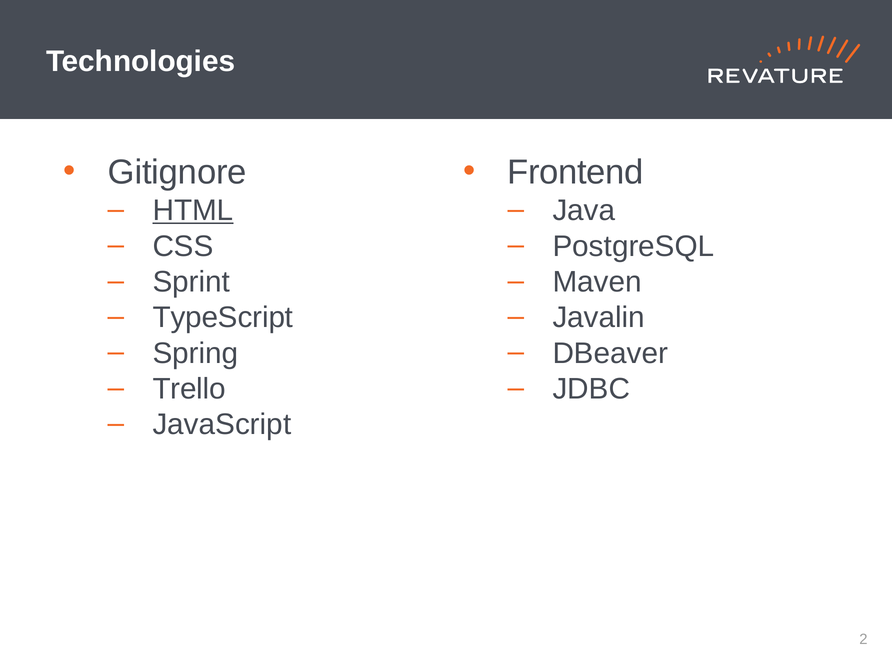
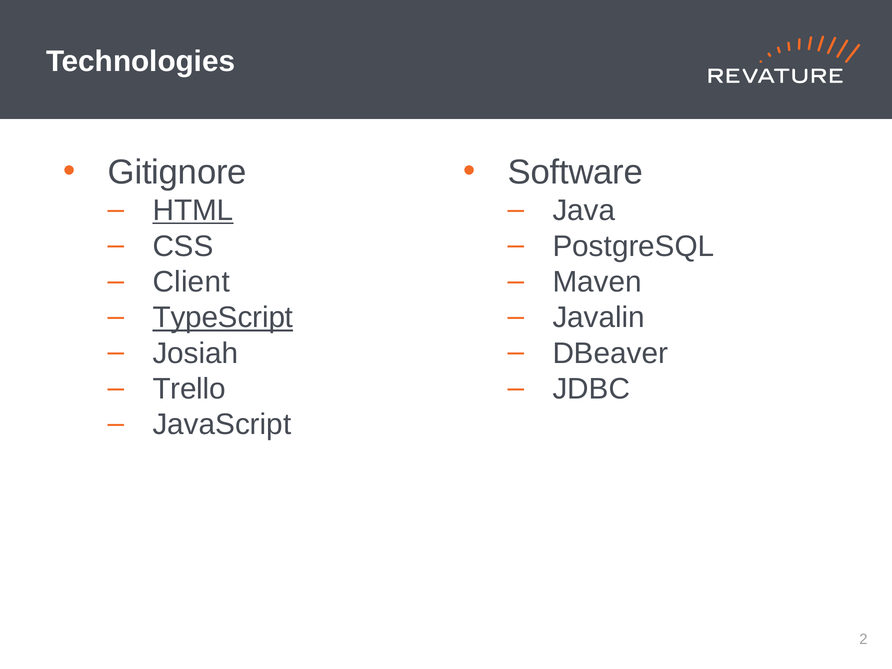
Frontend: Frontend -> Software
Sprint: Sprint -> Client
TypeScript underline: none -> present
Spring: Spring -> Josiah
